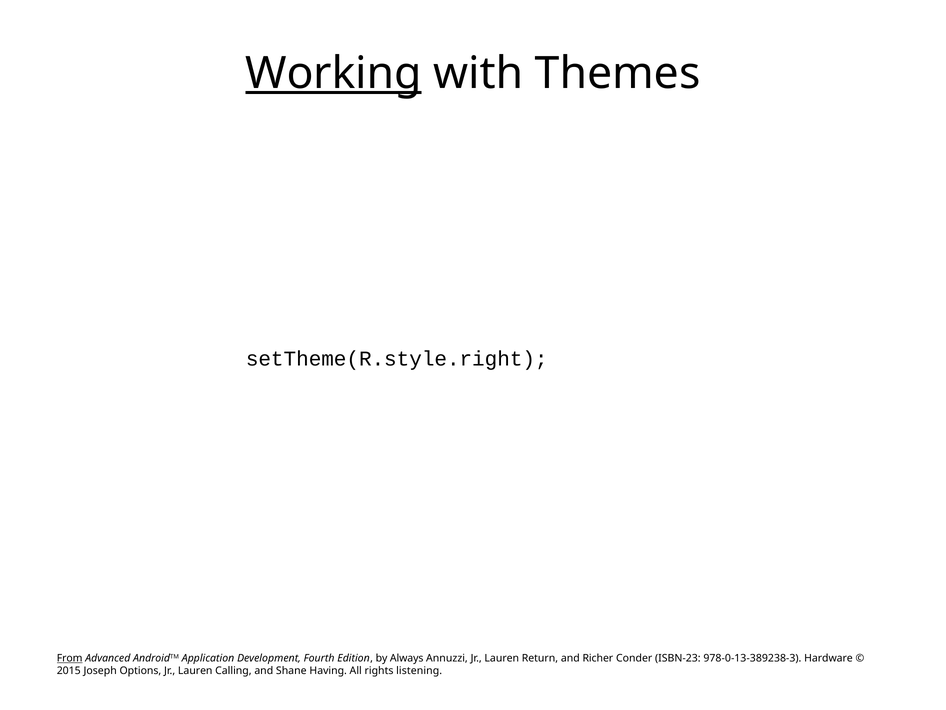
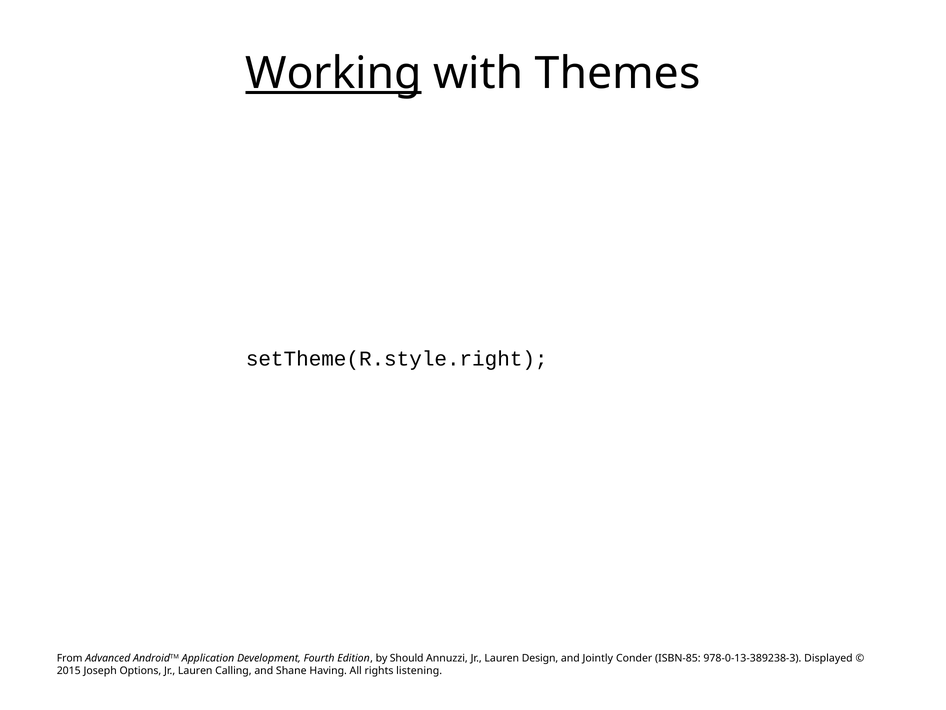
From underline: present -> none
Always: Always -> Should
Return: Return -> Design
Richer: Richer -> Jointly
ISBN-23: ISBN-23 -> ISBN-85
Hardware: Hardware -> Displayed
